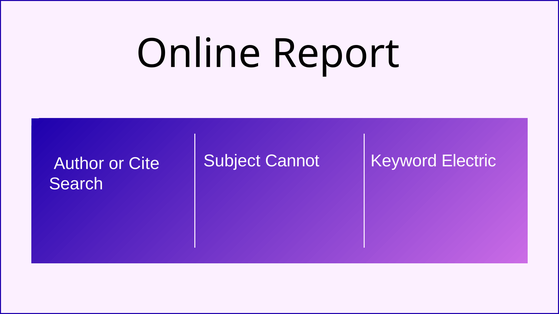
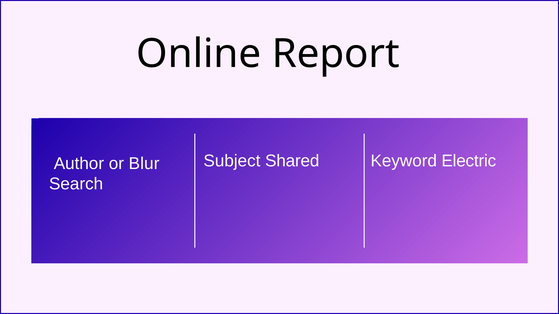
Cannot: Cannot -> Shared
Cite: Cite -> Blur
